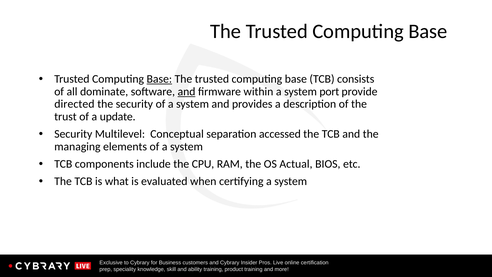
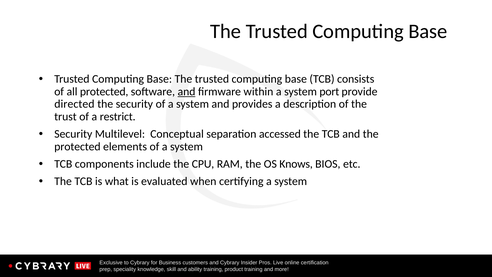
Base at (159, 79) underline: present -> none
all dominate: dominate -> protected
update: update -> restrict
managing at (77, 146): managing -> protected
Actual: Actual -> Knows
